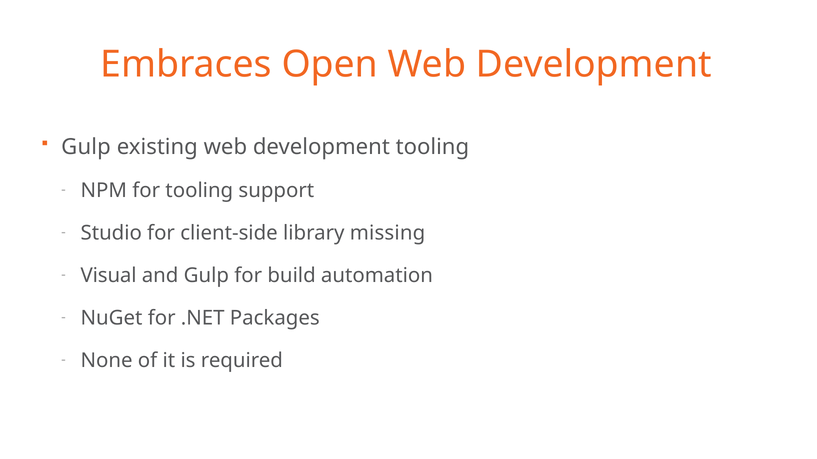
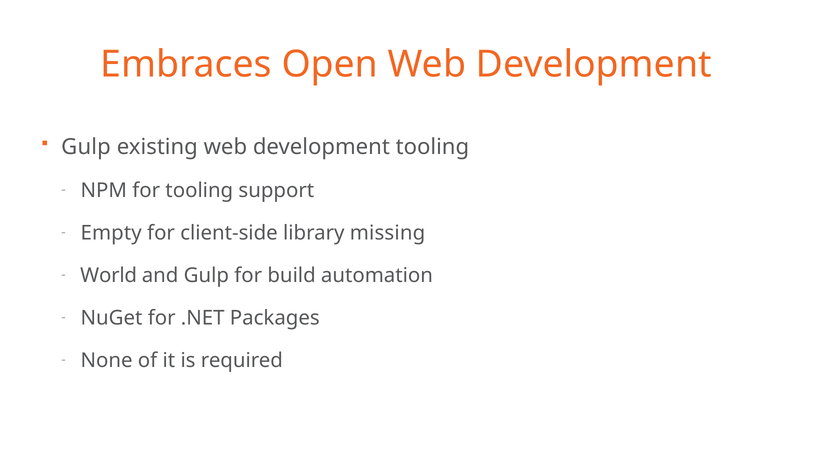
Studio: Studio -> Empty
Visual: Visual -> World
